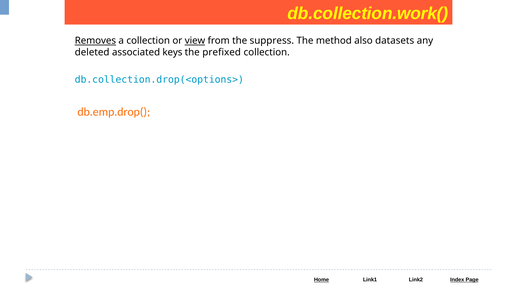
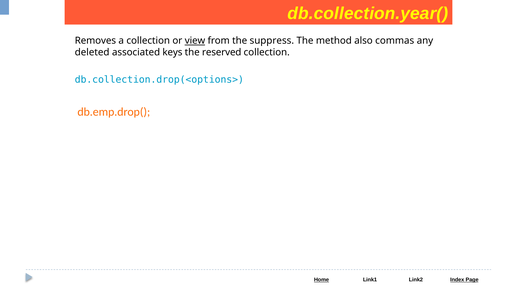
db.collection.work(: db.collection.work( -> db.collection.year(
Removes underline: present -> none
datasets: datasets -> commas
prefixed: prefixed -> reserved
